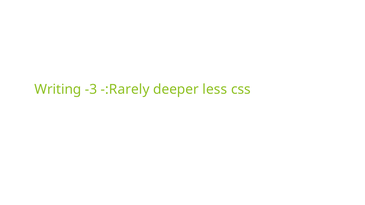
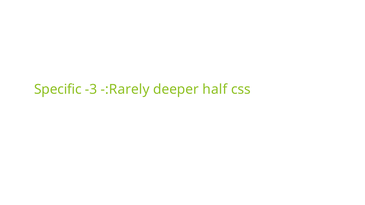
Writing: Writing -> Specific
less: less -> half
